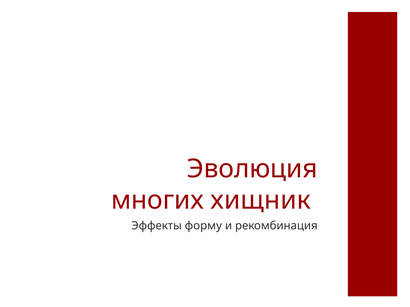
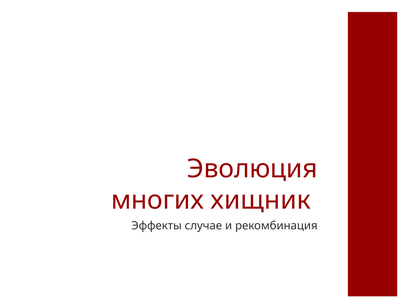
форму: форму -> случае
